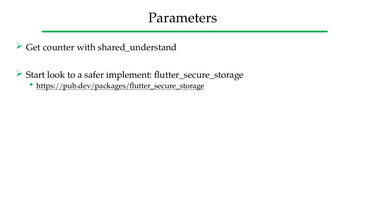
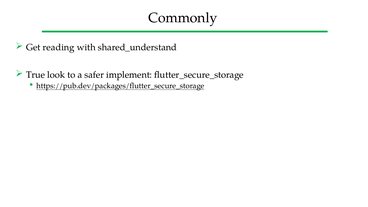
Parameters: Parameters -> Commonly
counter: counter -> reading
Start: Start -> True
